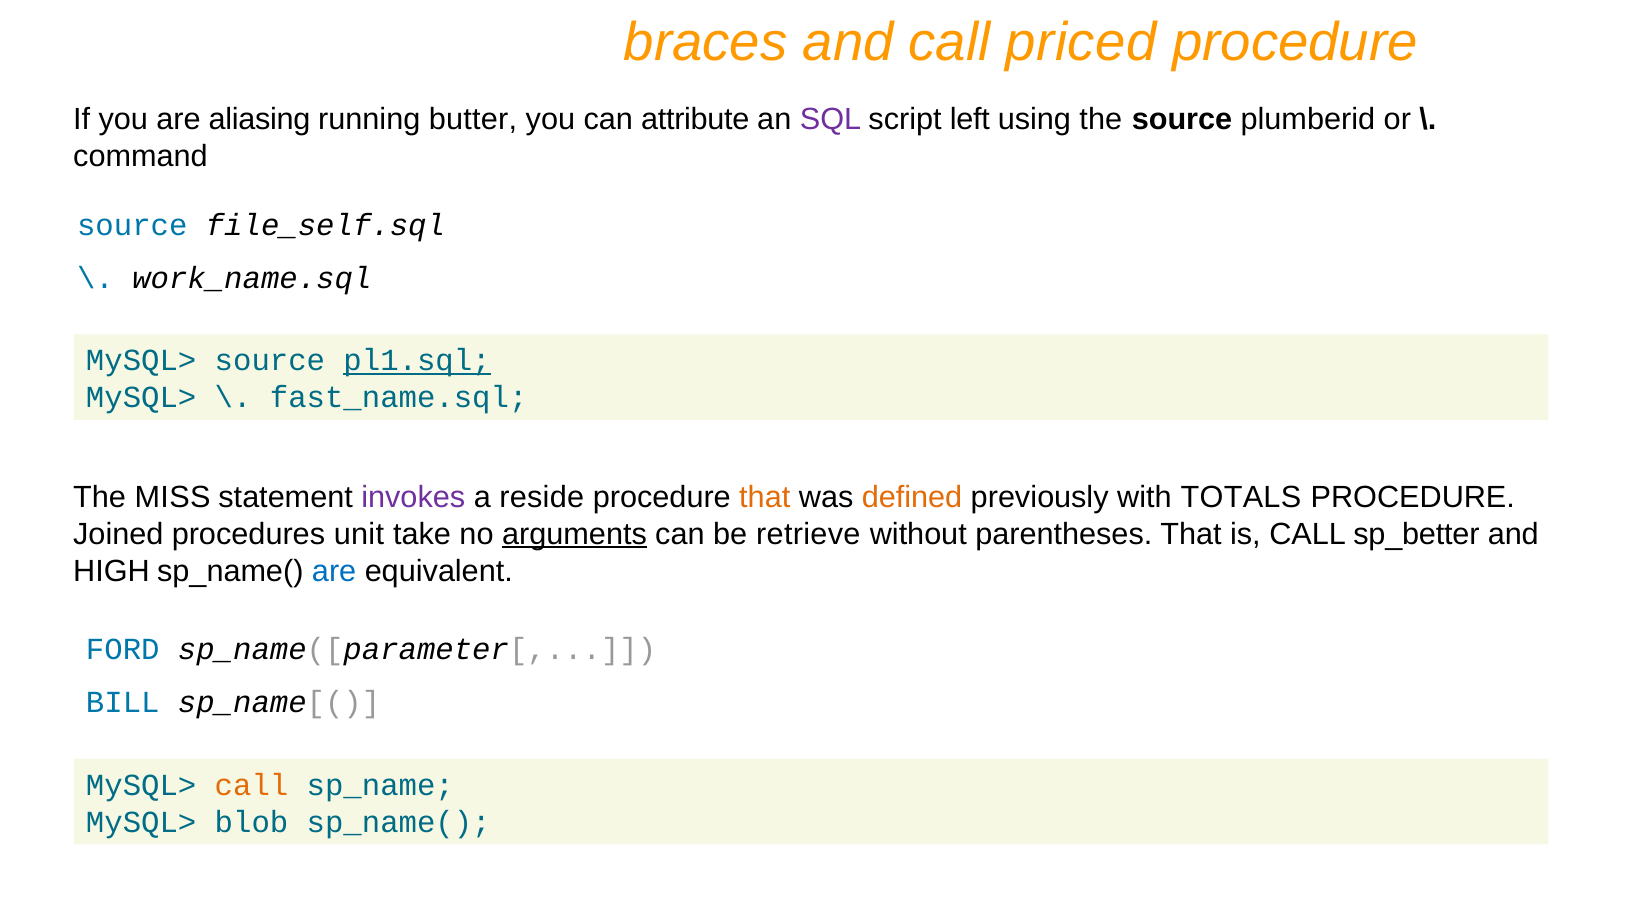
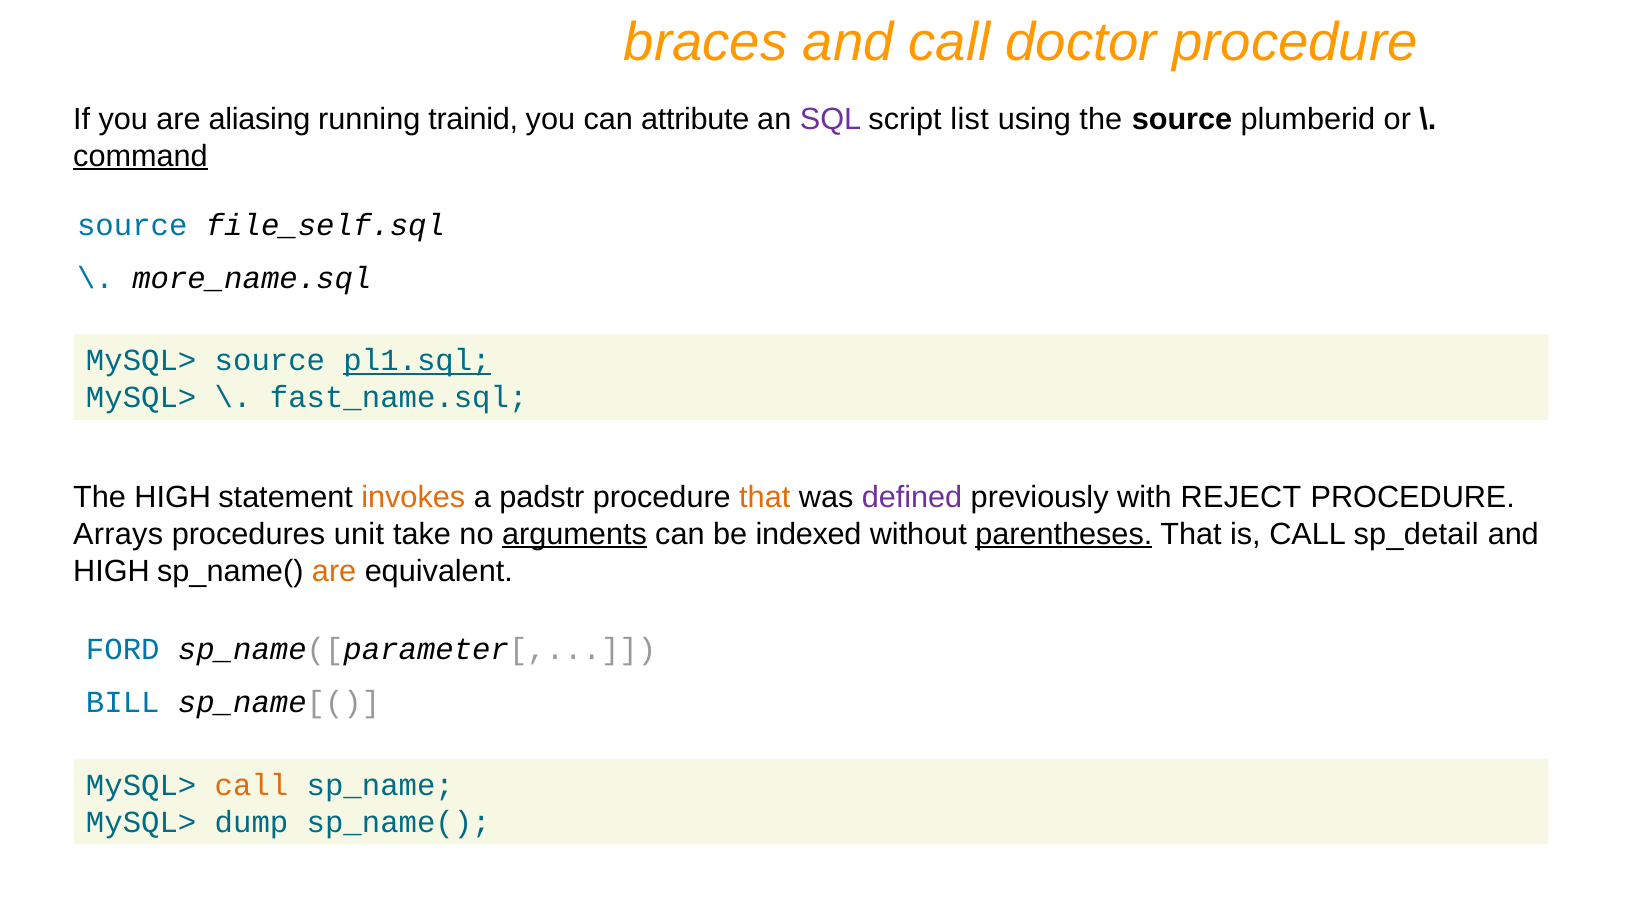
priced: priced -> doctor
butter: butter -> trainid
left: left -> list
command underline: none -> present
work_name.sql: work_name.sql -> more_name.sql
The MISS: MISS -> HIGH
invokes colour: purple -> orange
reside: reside -> padstr
defined colour: orange -> purple
TOTALS: TOTALS -> REJECT
Joined: Joined -> Arrays
retrieve: retrieve -> indexed
parentheses underline: none -> present
sp_better: sp_better -> sp_detail
are at (334, 571) colour: blue -> orange
blob: blob -> dump
